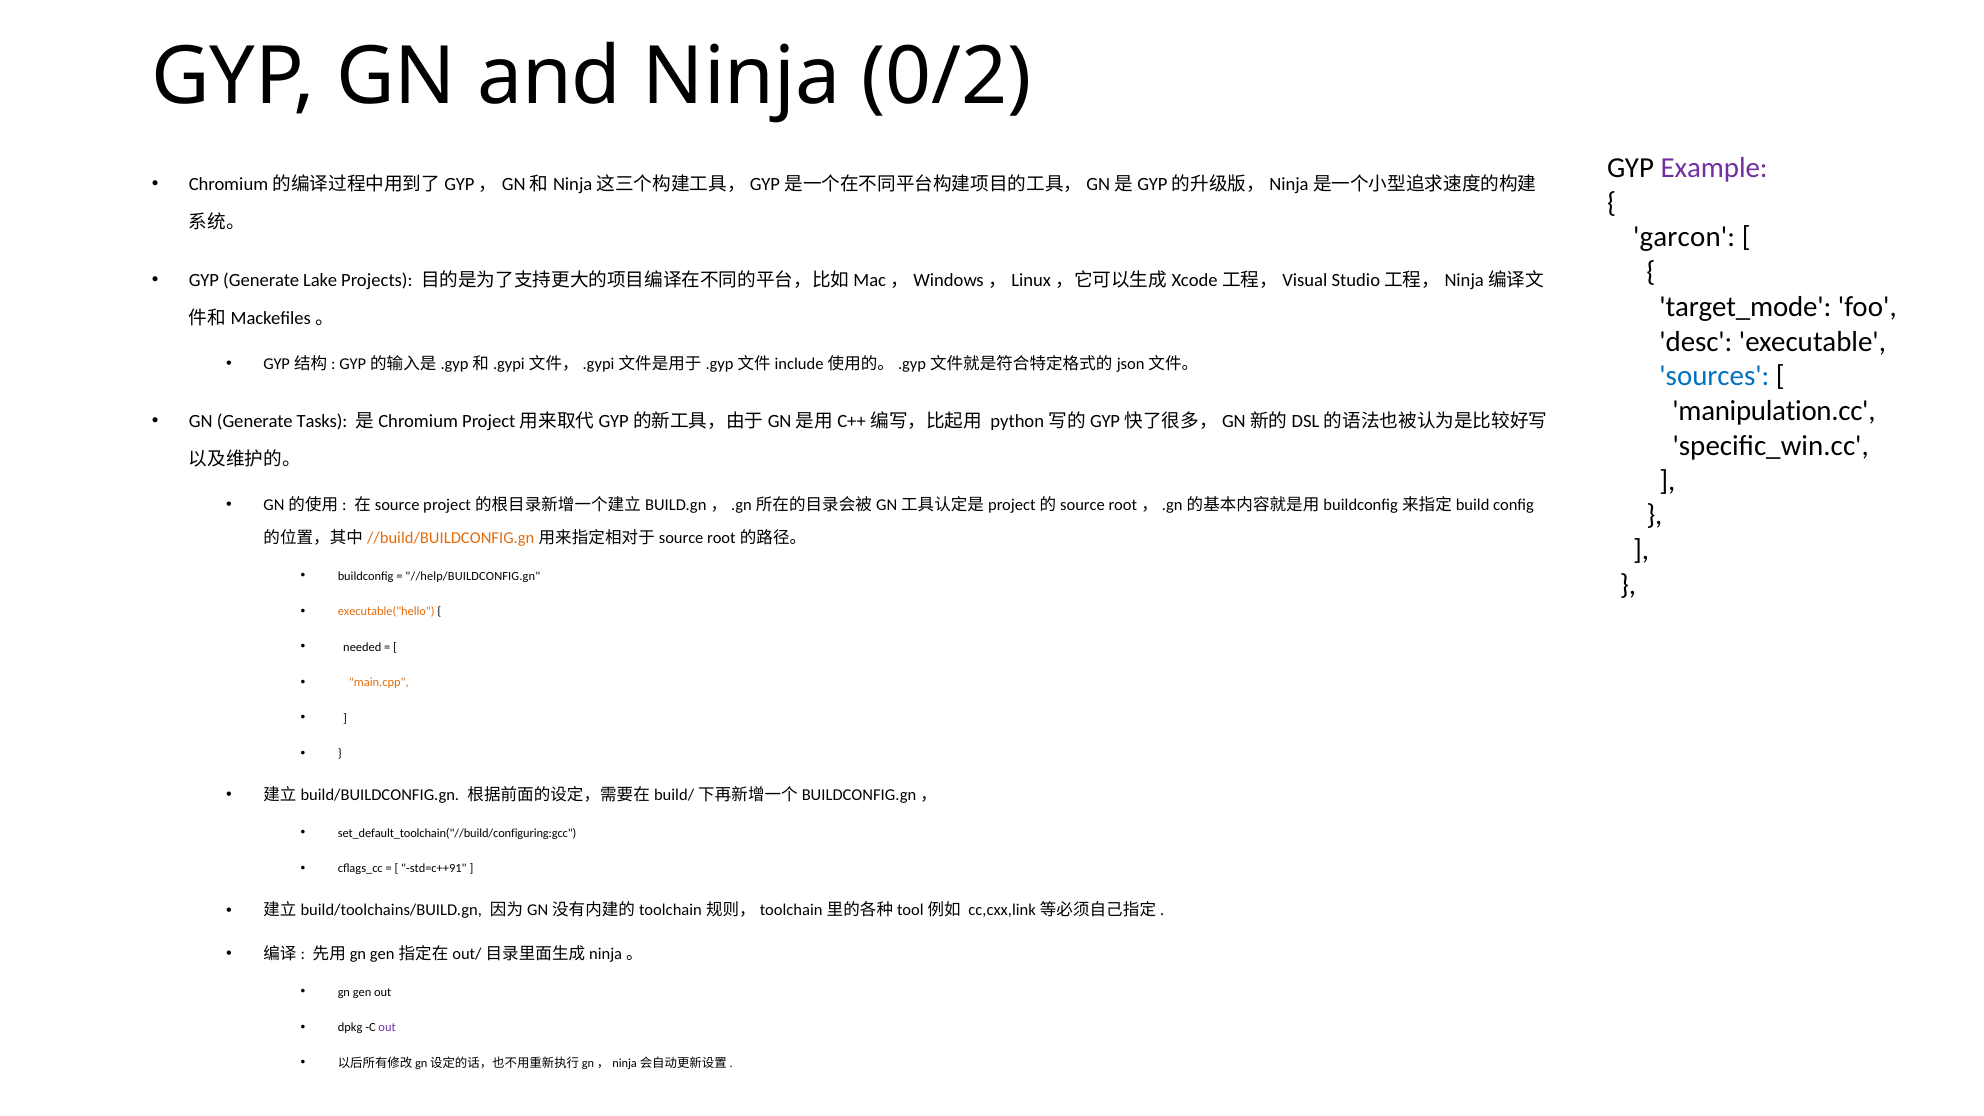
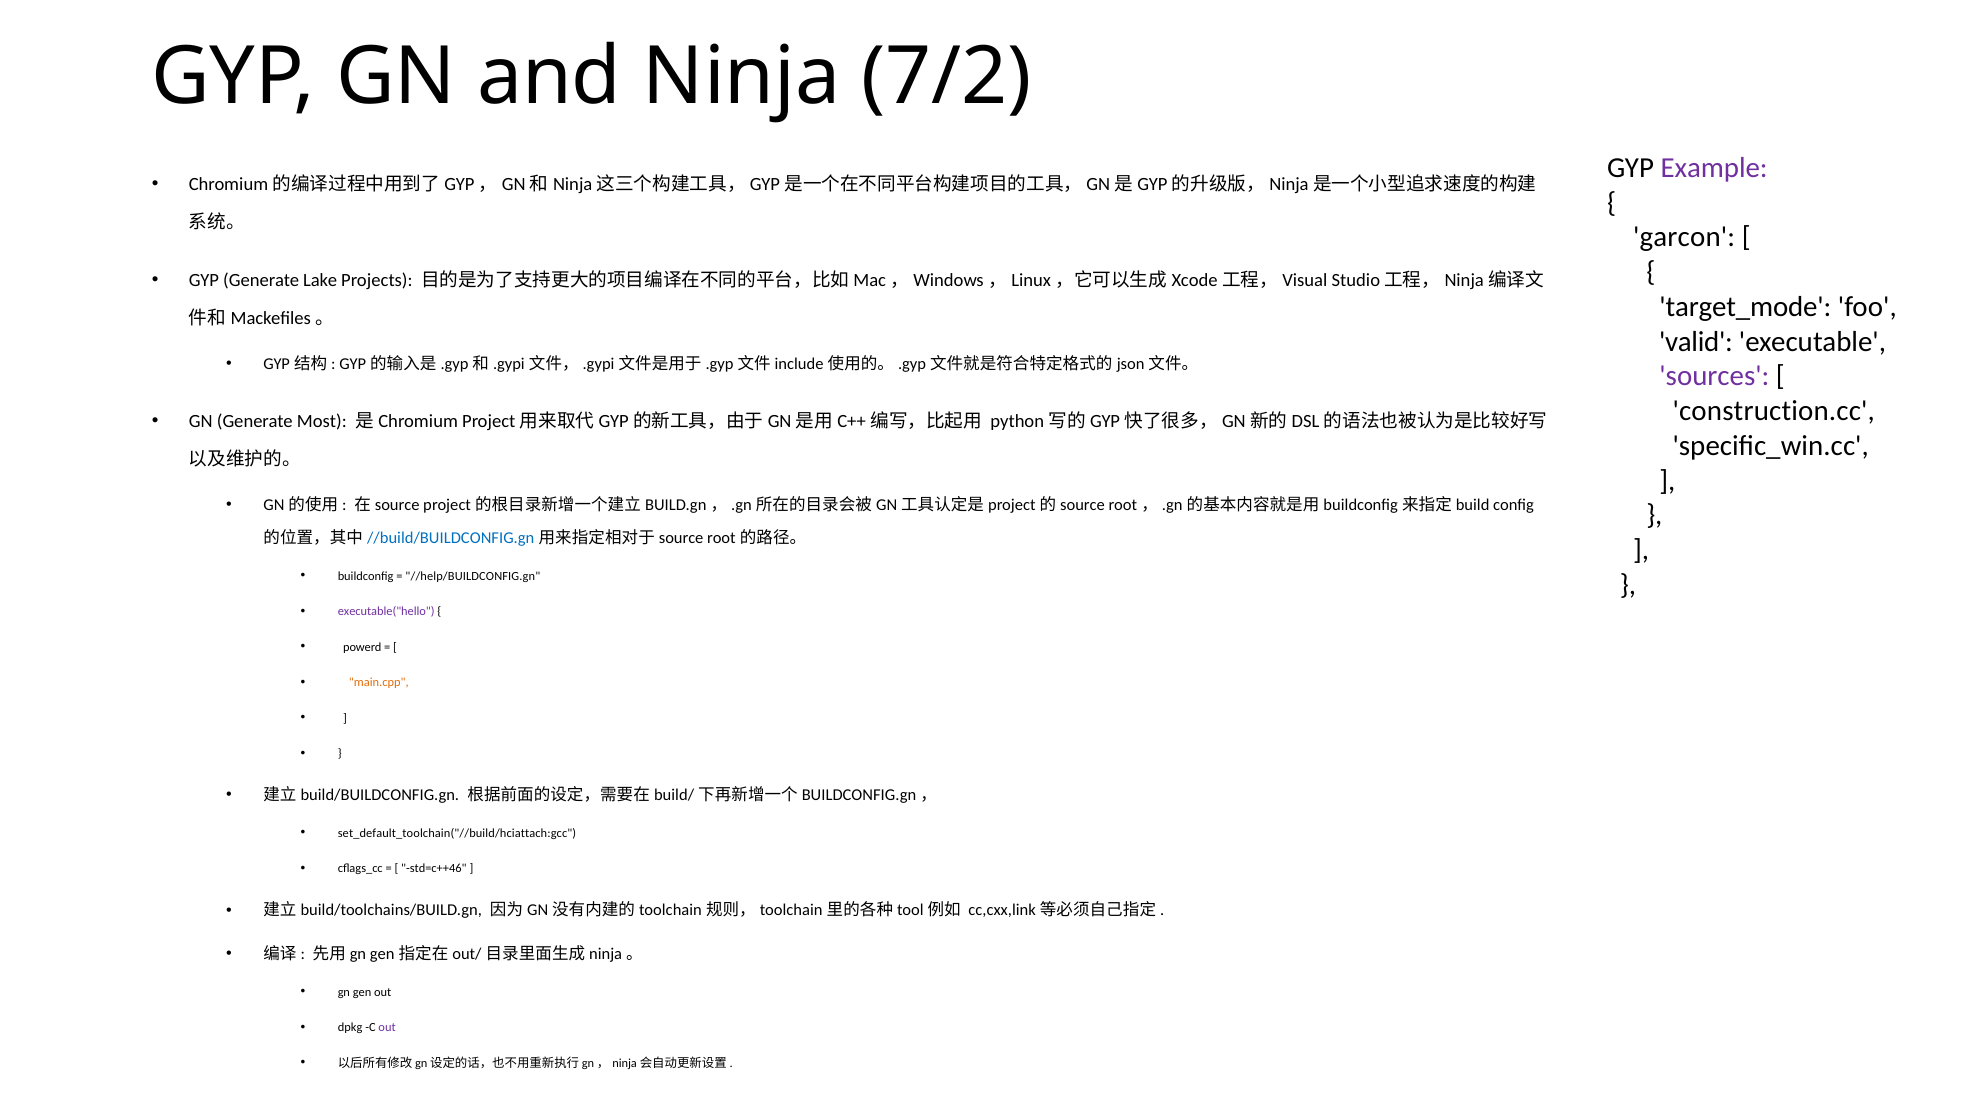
0/2: 0/2 -> 7/2
desc: desc -> valid
sources colour: blue -> purple
manipulation.cc: manipulation.cc -> construction.cc
Tasks: Tasks -> Most
//build/BUILDCONFIG.gn colour: orange -> blue
executable("hello colour: orange -> purple
needed: needed -> powerd
set_default_toolchain("//build/configuring:gcc: set_default_toolchain("//build/configuring:gcc -> set_default_toolchain("//build/hciattach:gcc
std=c++91: std=c++91 -> std=c++46
